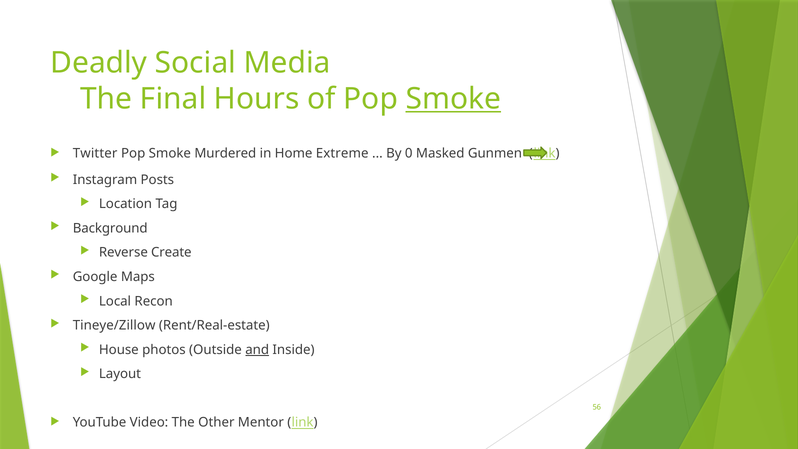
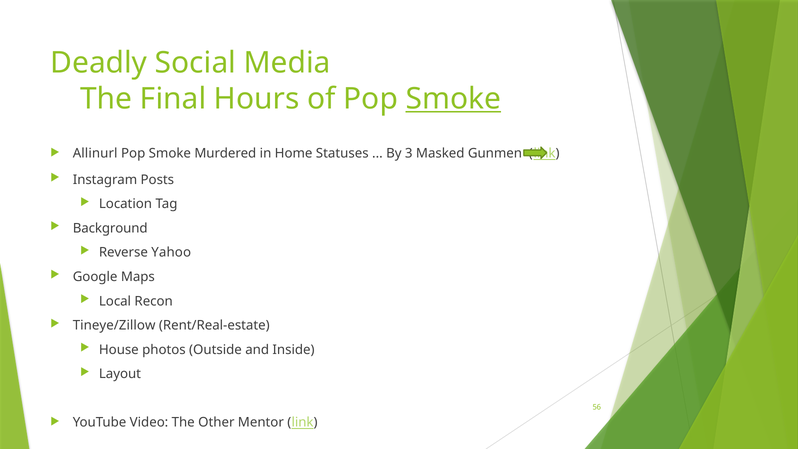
Twitter: Twitter -> Allinurl
Extreme: Extreme -> Statuses
0: 0 -> 3
Create: Create -> Yahoo
and underline: present -> none
